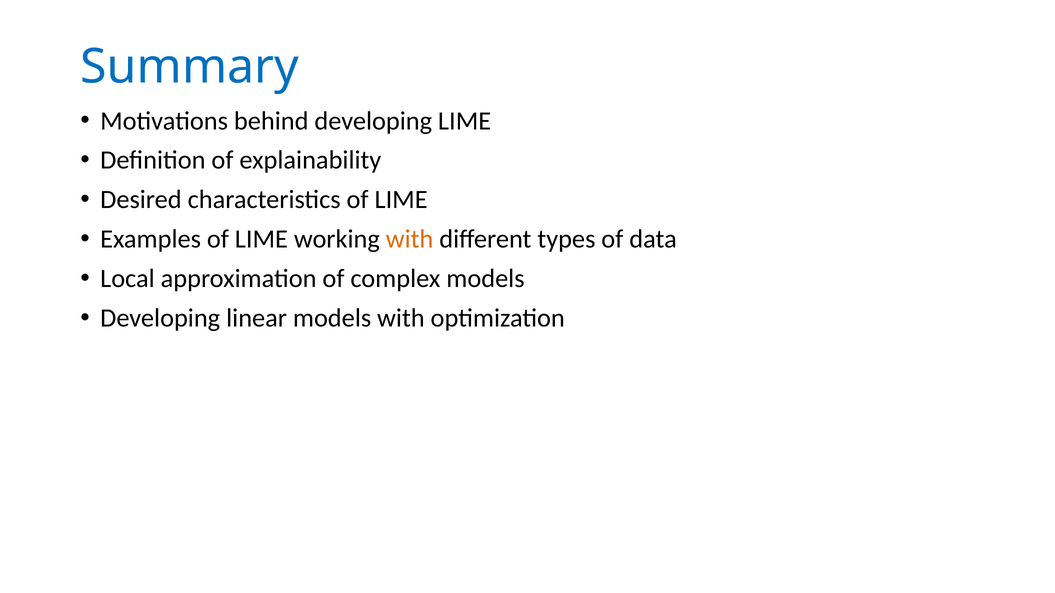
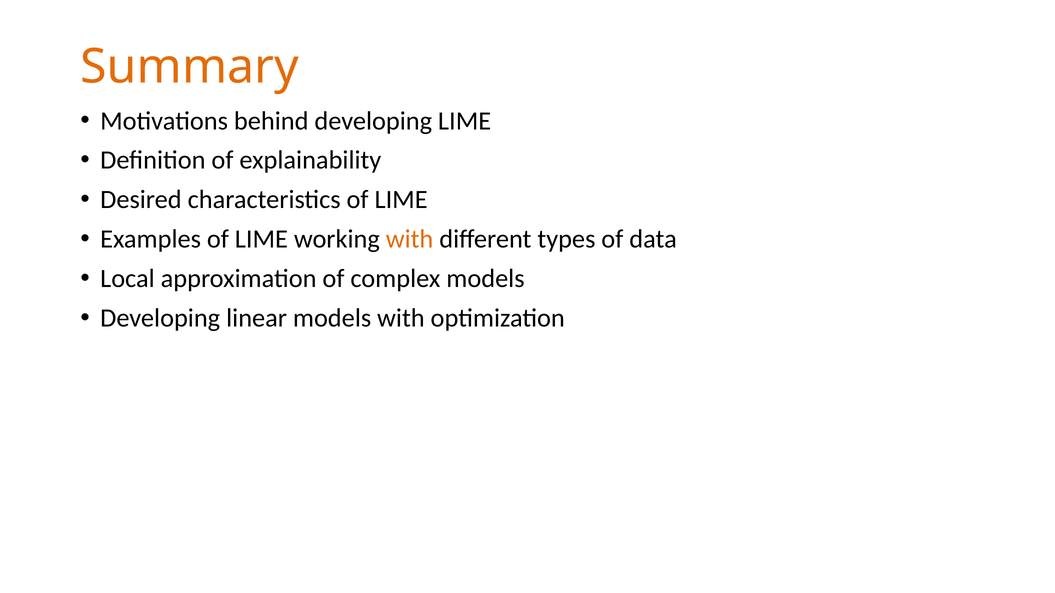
Summary colour: blue -> orange
